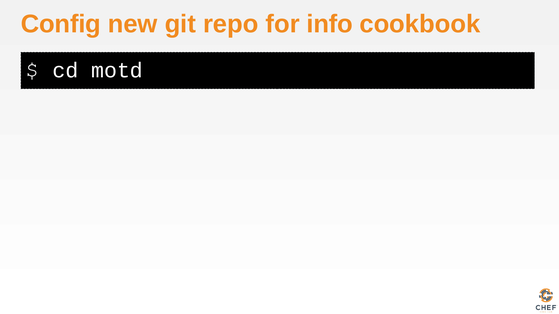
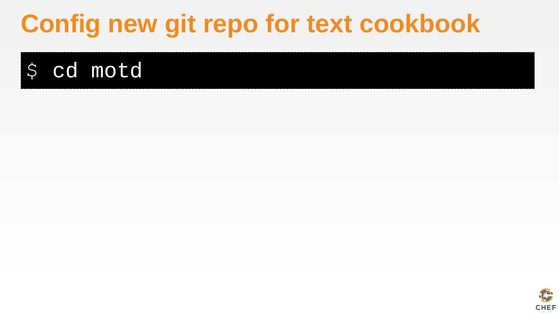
info: info -> text
